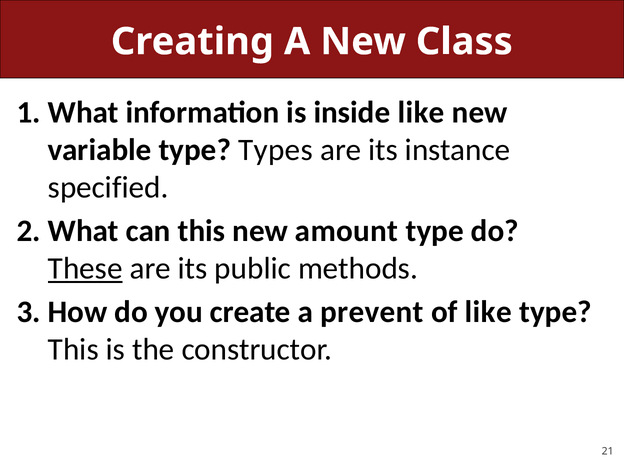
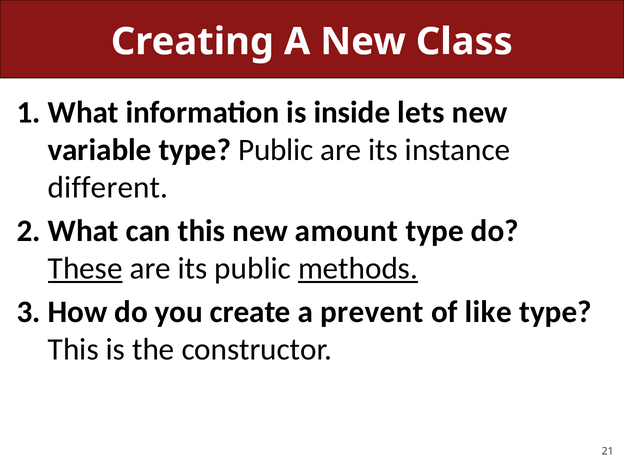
inside like: like -> lets
type Types: Types -> Public
specified: specified -> different
methods underline: none -> present
